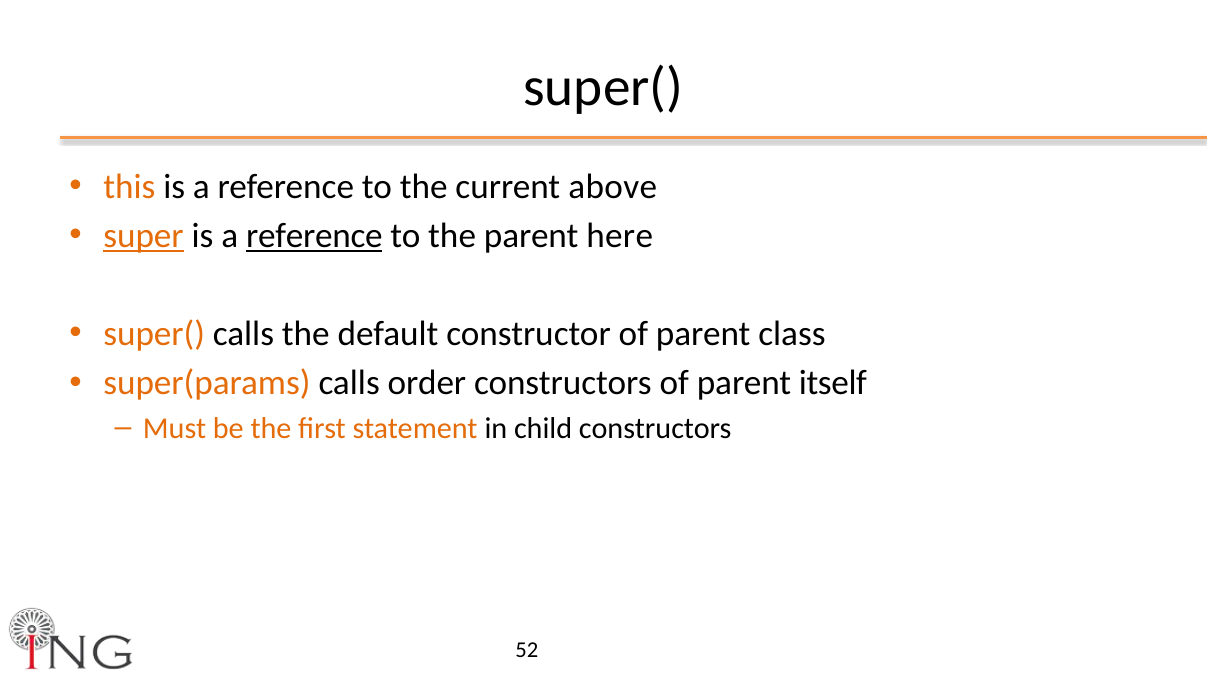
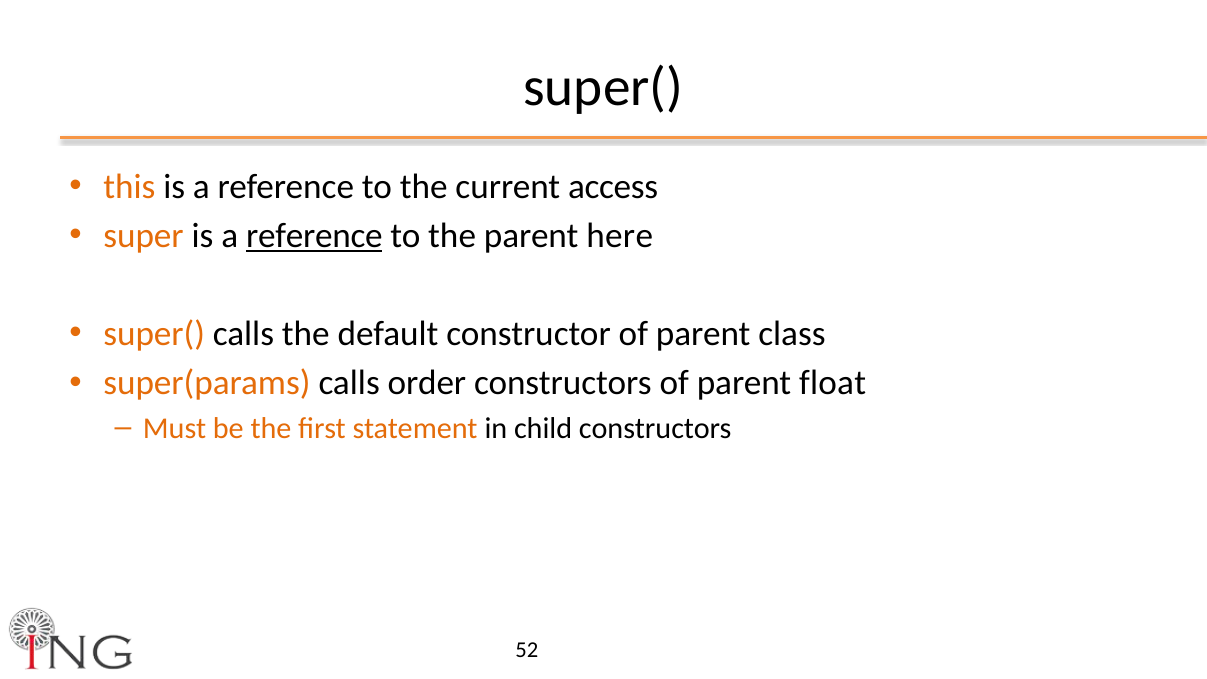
above: above -> access
super underline: present -> none
itself: itself -> float
